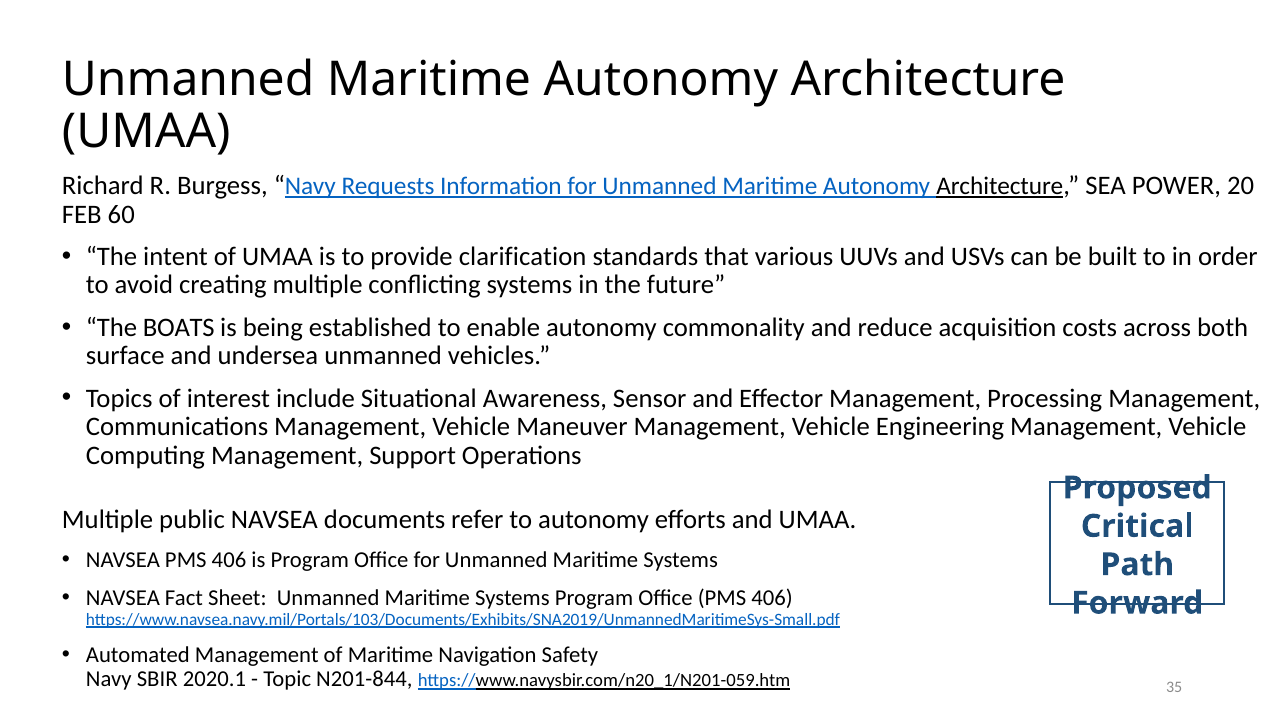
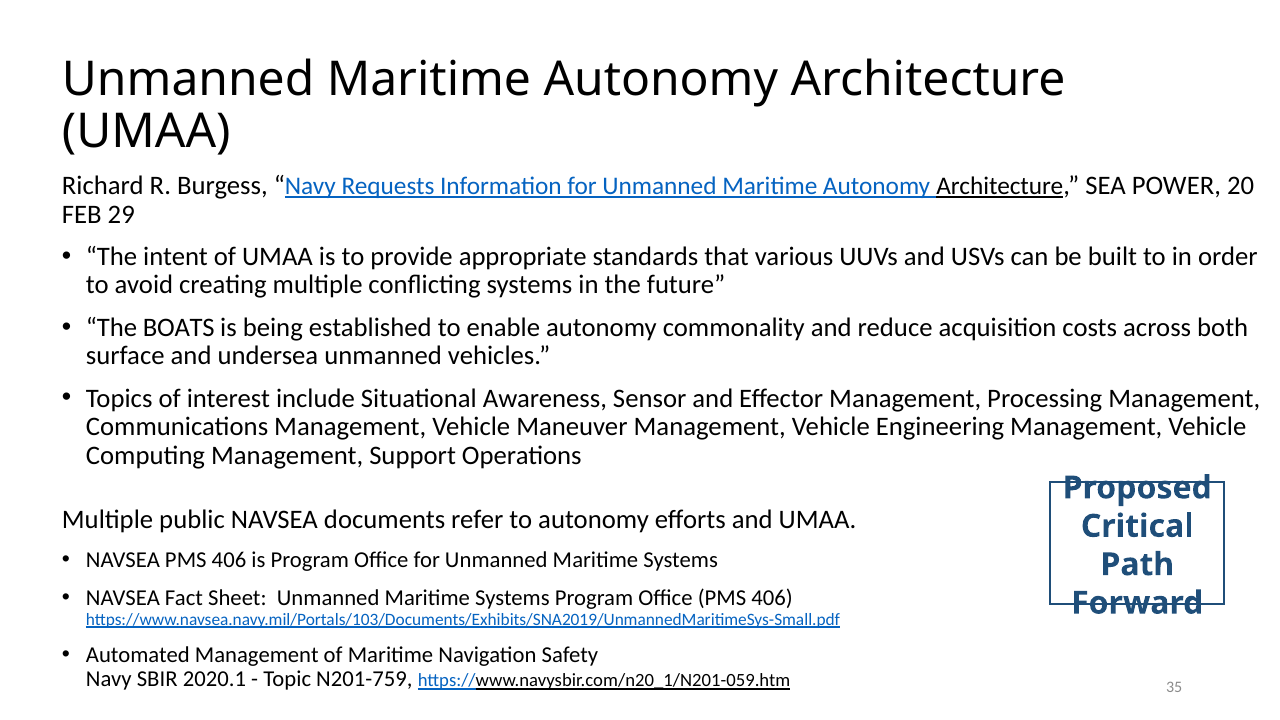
60: 60 -> 29
clarification: clarification -> appropriate
N201-844: N201-844 -> N201-759
